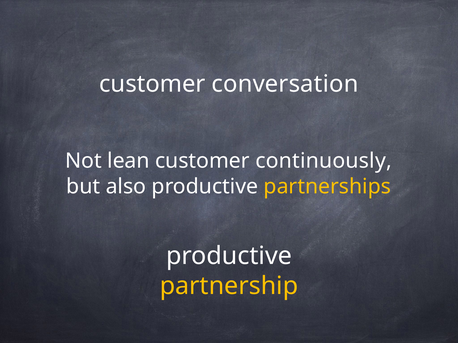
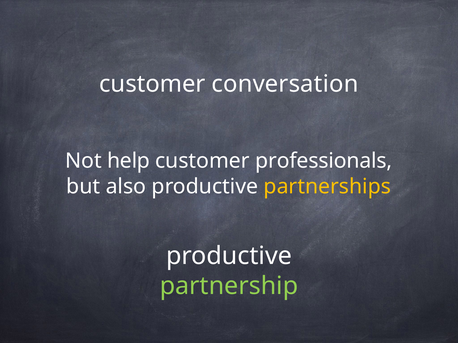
lean: lean -> help
continuously: continuously -> professionals
partnership colour: yellow -> light green
